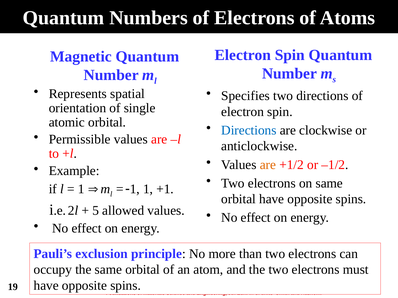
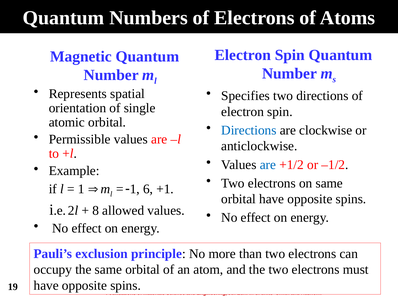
are at (268, 165) colour: orange -> blue
1 1: 1 -> 6
5: 5 -> 8
